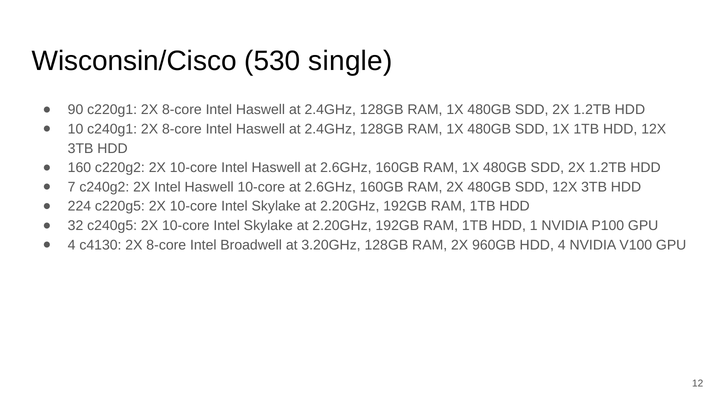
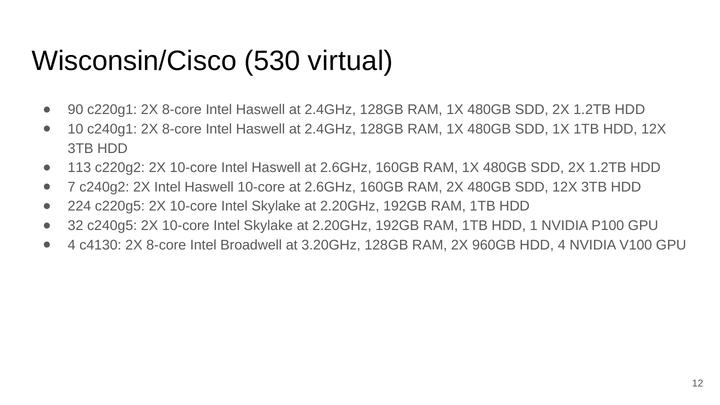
single: single -> virtual
160: 160 -> 113
